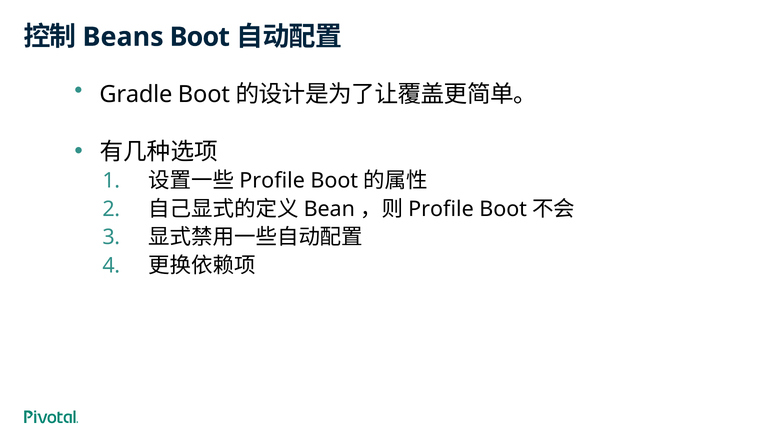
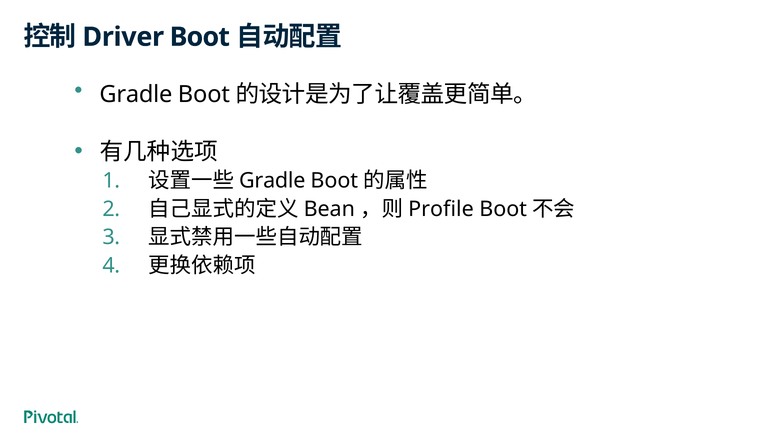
Beans: Beans -> Driver
Profile at (272, 181): Profile -> Gradle
